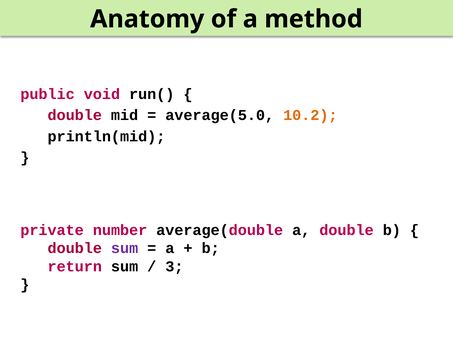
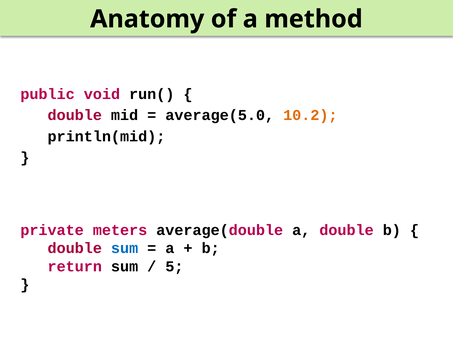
number: number -> meters
sum at (125, 248) colour: purple -> blue
3: 3 -> 5
